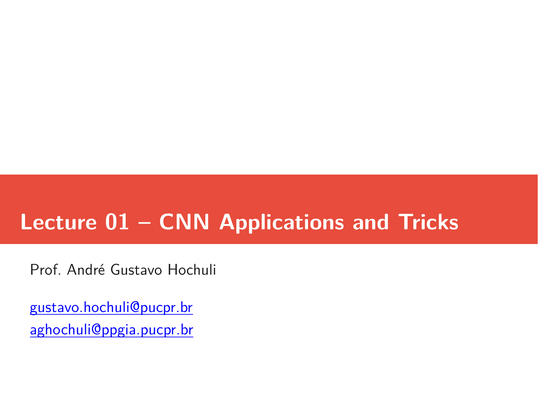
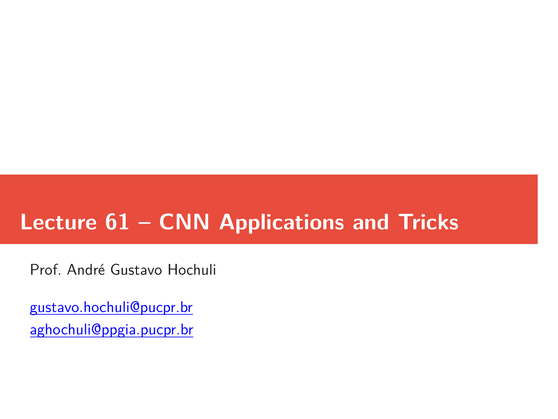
01: 01 -> 61
